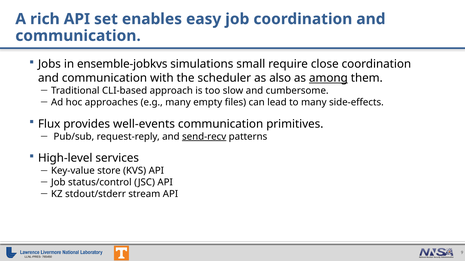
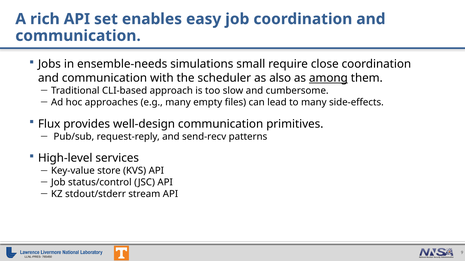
ensemble-jobkvs: ensemble-jobkvs -> ensemble-needs
well-events: well-events -> well-design
send-recv underline: present -> none
